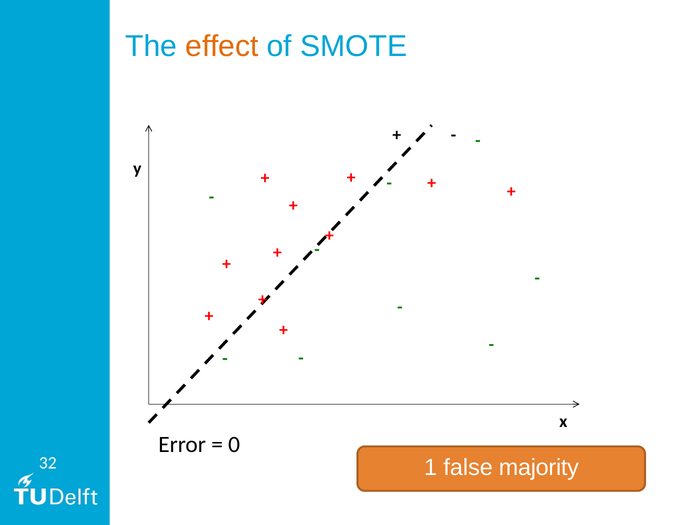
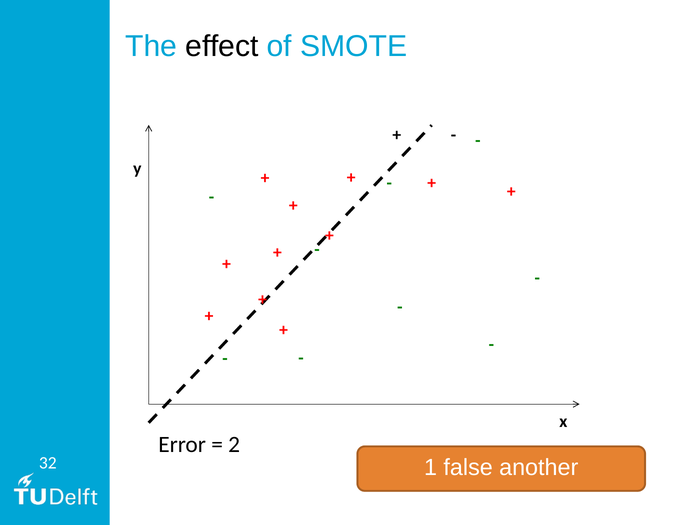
effect colour: orange -> black
0: 0 -> 2
majority: majority -> another
